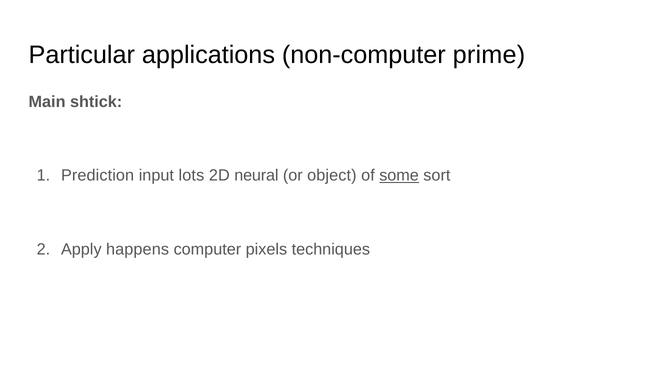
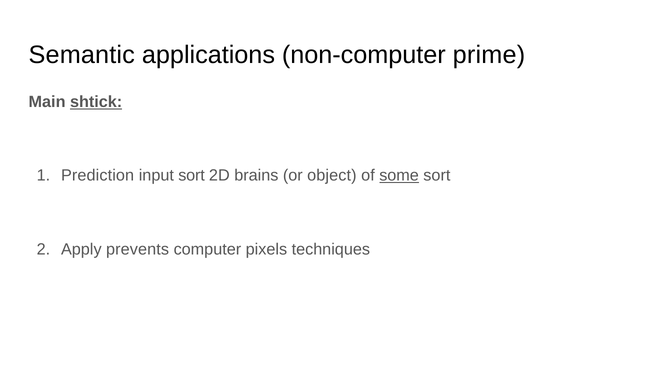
Particular: Particular -> Semantic
shtick underline: none -> present
input lots: lots -> sort
neural: neural -> brains
happens: happens -> prevents
